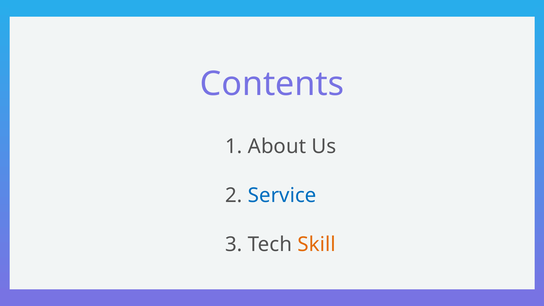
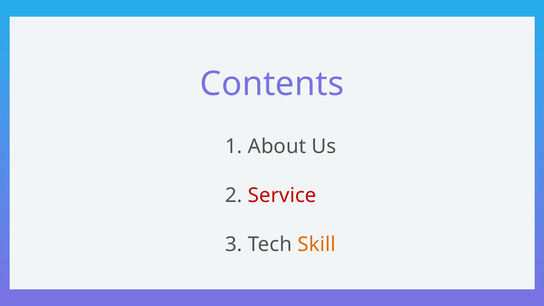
Service colour: blue -> red
